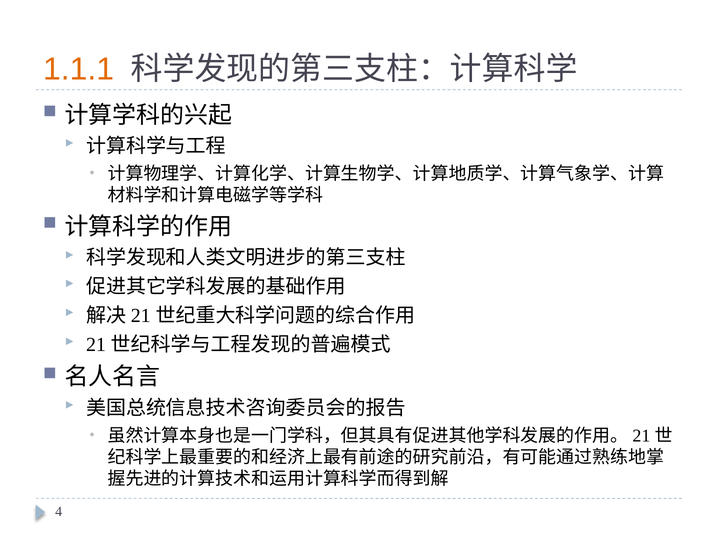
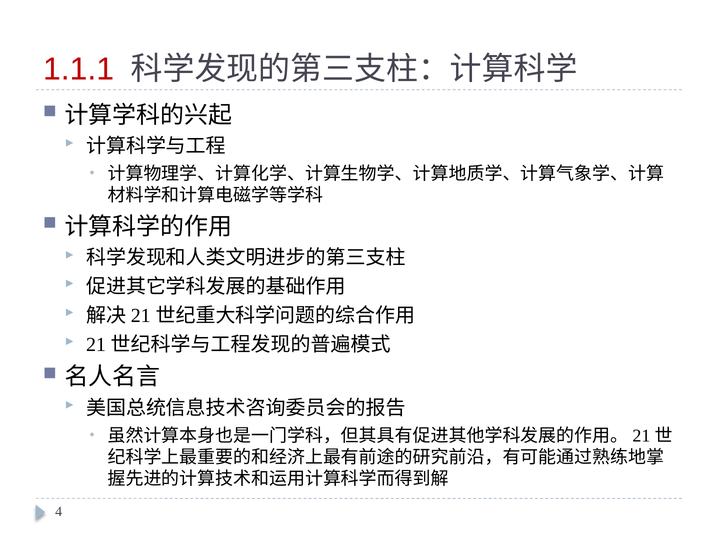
1.1.1 colour: orange -> red
